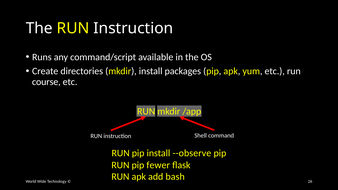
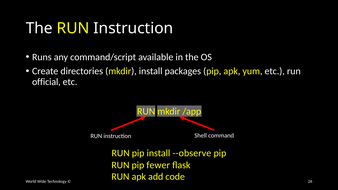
course: course -> official
bash: bash -> code
